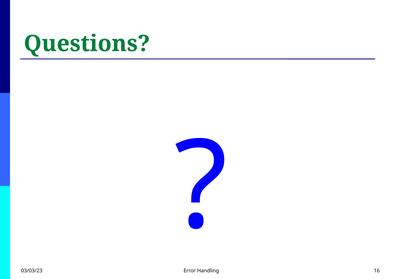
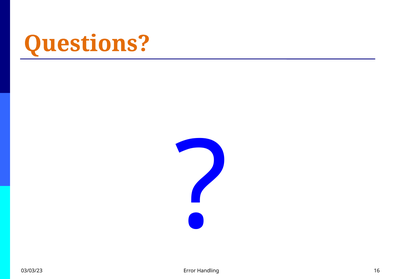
Questions colour: green -> orange
